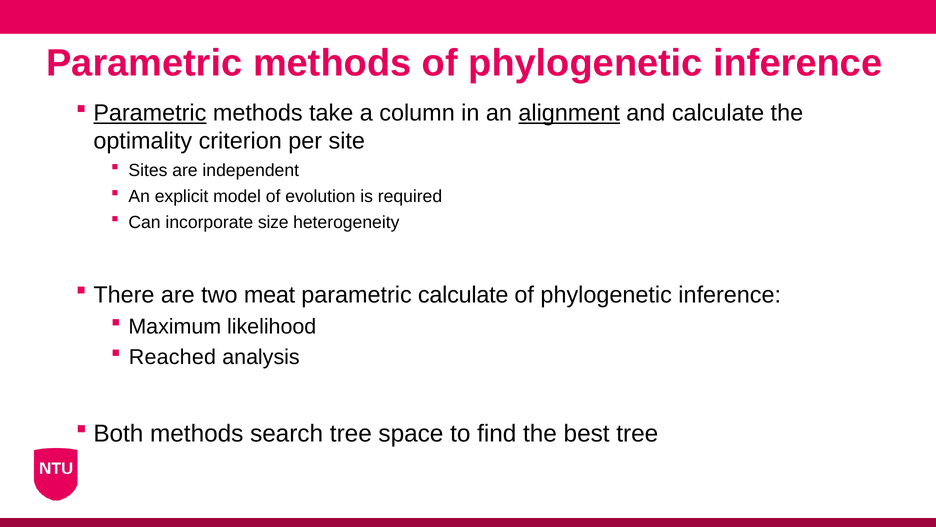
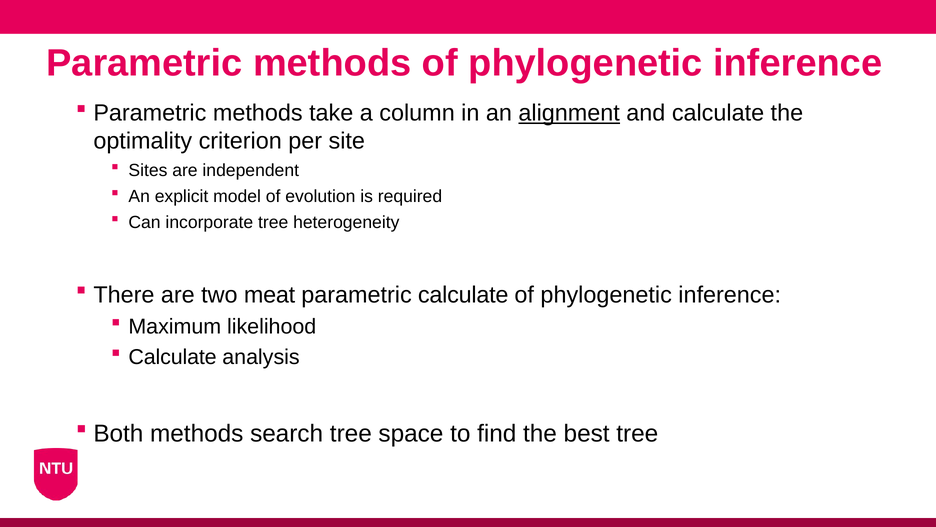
Parametric at (150, 113) underline: present -> none
incorporate size: size -> tree
Reached at (172, 357): Reached -> Calculate
